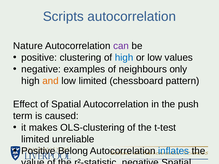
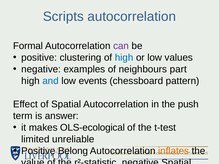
Nature: Nature -> Formal
only: only -> part
and colour: orange -> blue
low limited: limited -> events
caused: caused -> answer
OLS-clustering: OLS-clustering -> OLS-ecological
inflates colour: blue -> orange
